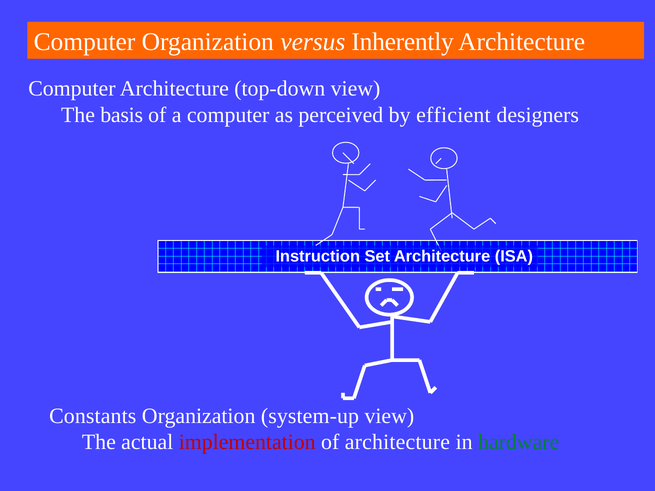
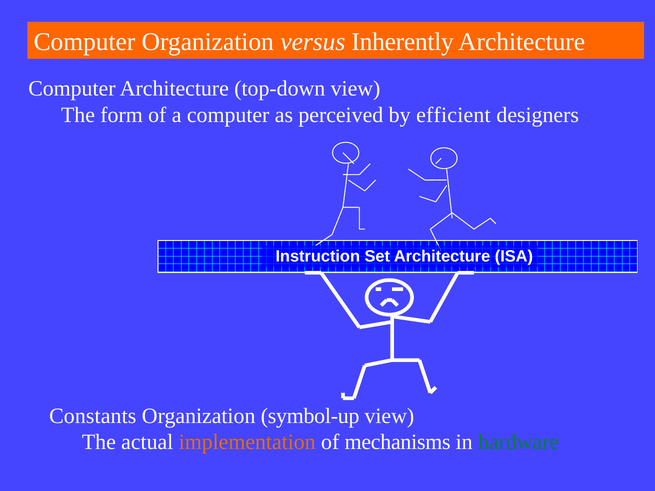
basis: basis -> form
system-up: system-up -> symbol-up
implementation colour: red -> orange
of architecture: architecture -> mechanisms
